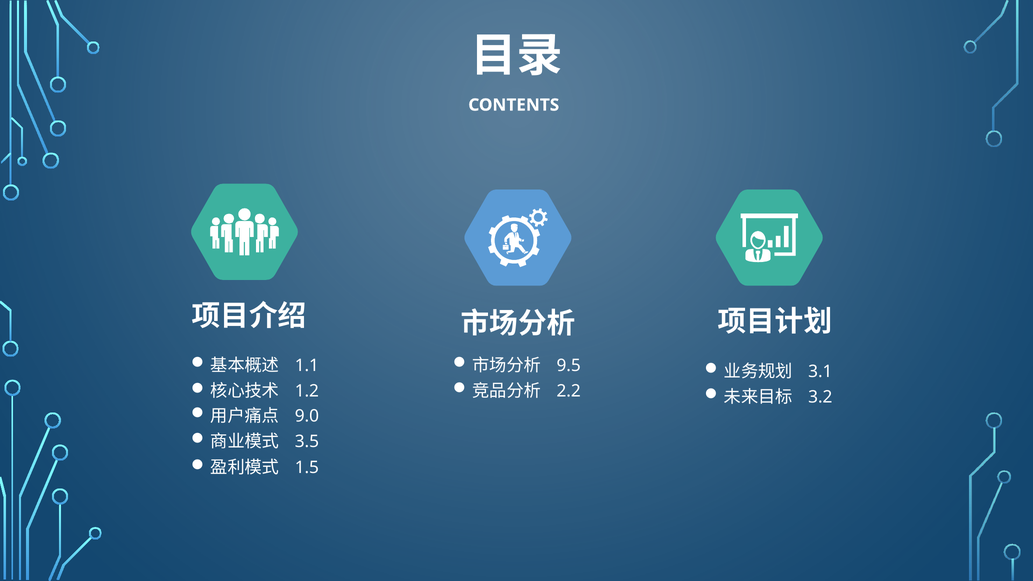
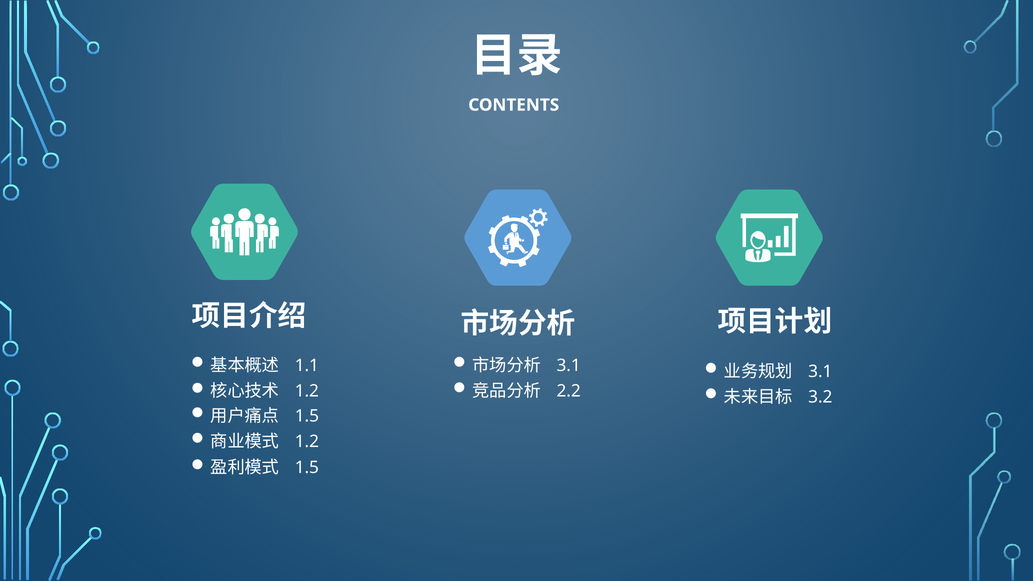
9.5 at (569, 366): 9.5 -> 3.1
9.0 at (307, 416): 9.0 -> 1.5
3.5 at (307, 442): 3.5 -> 1.2
